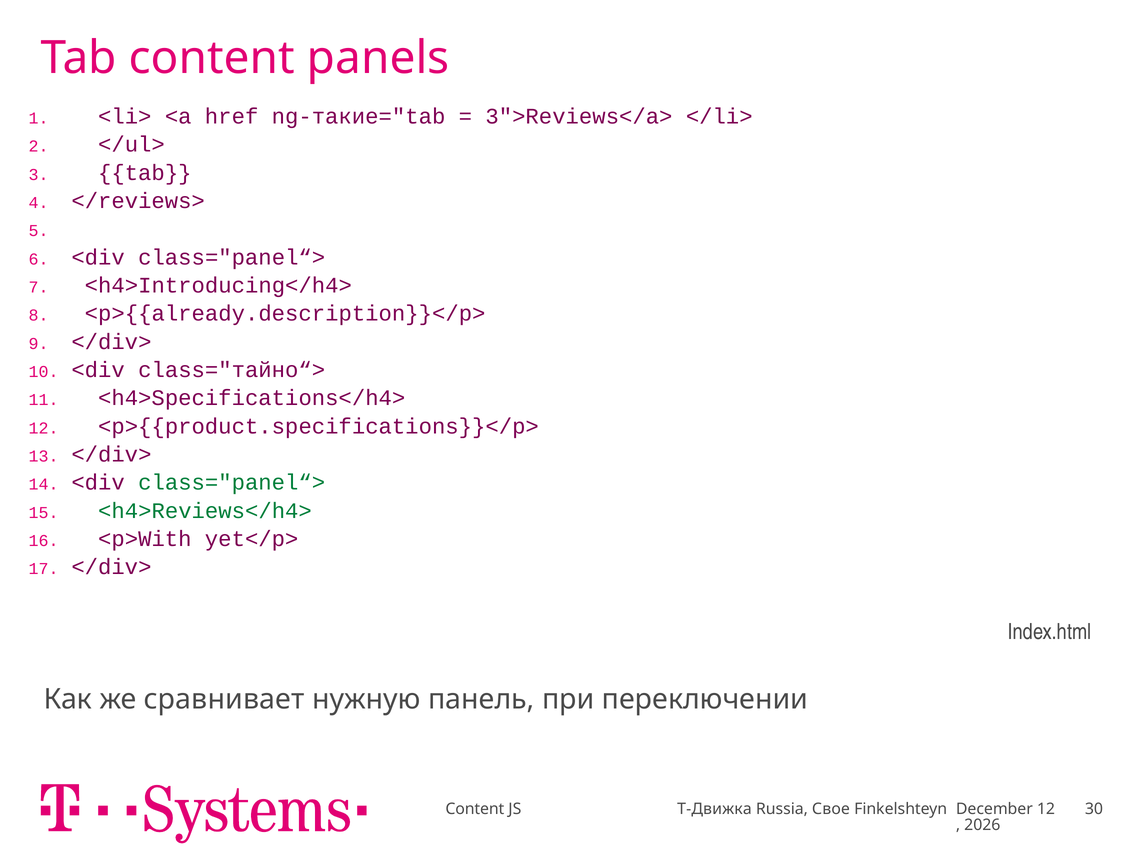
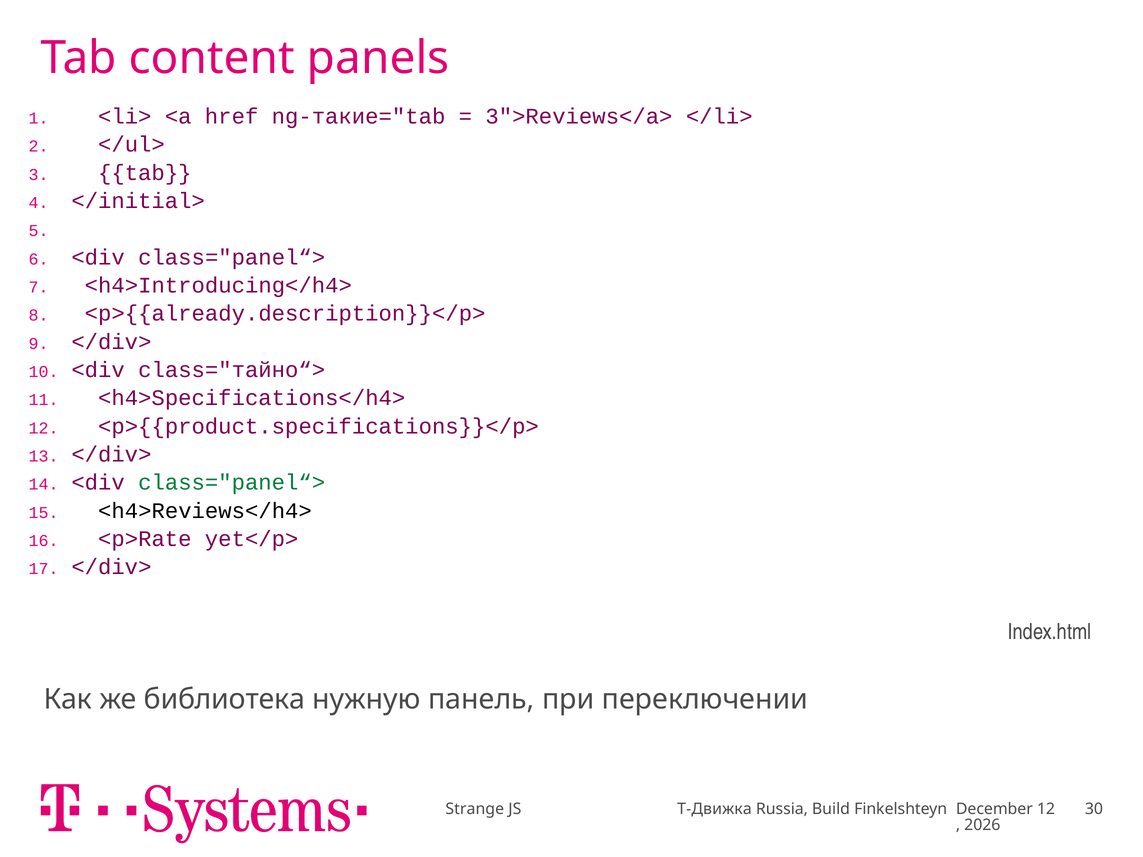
</reviews>: </reviews> -> </initial>
<h4>Reviews</h4> colour: green -> black
<p>With: <p>With -> <p>Rate
сравнивает: сравнивает -> библиотека
Content at (475, 809): Content -> Strange
Свое: Свое -> Build
